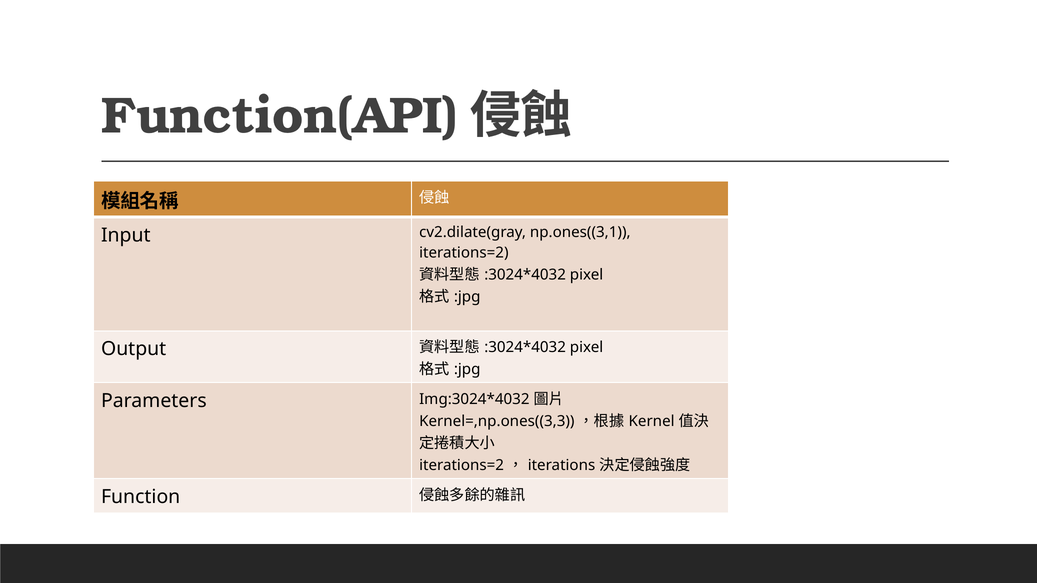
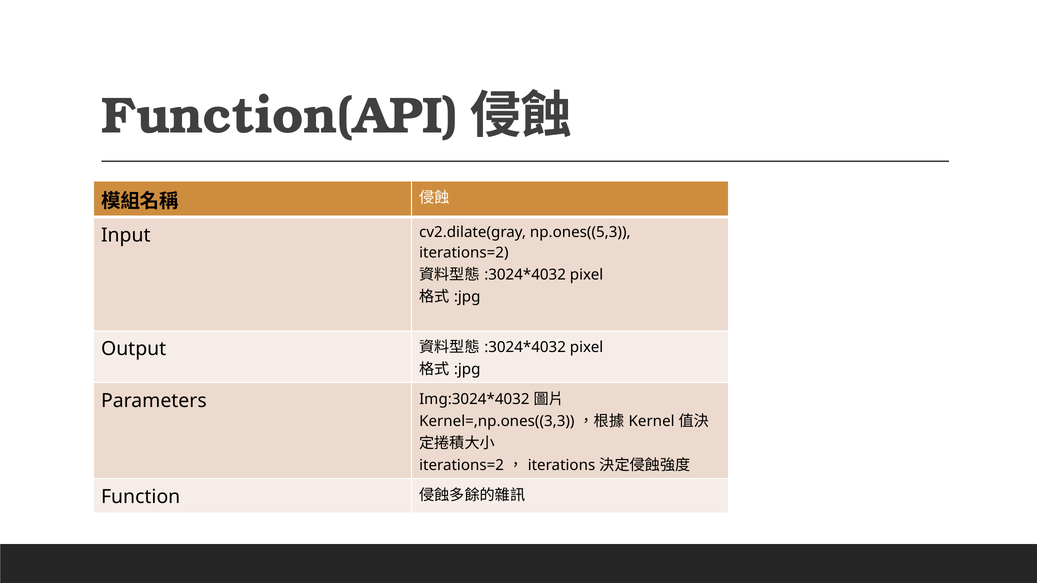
np.ones((3,1: np.ones((3,1 -> np.ones((5,3
